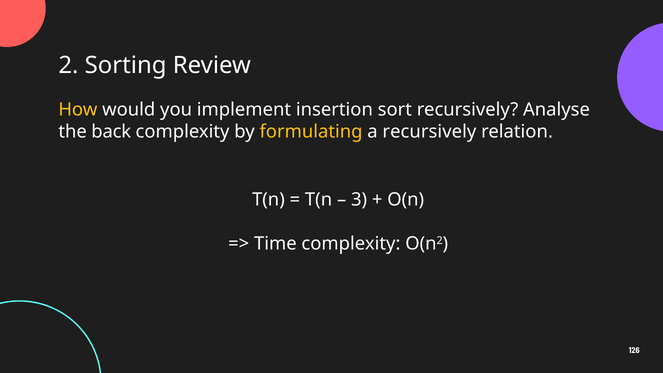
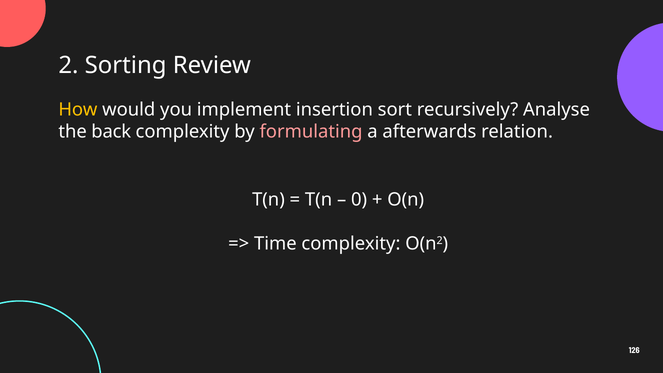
formulating colour: yellow -> pink
a recursively: recursively -> afterwards
3: 3 -> 0
